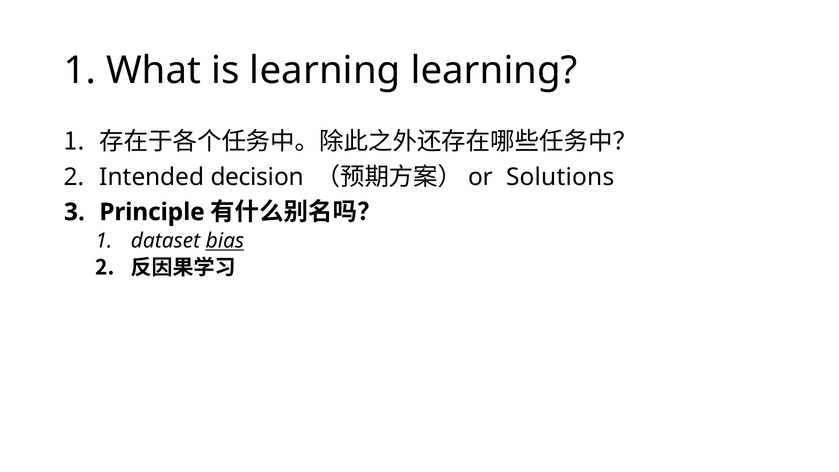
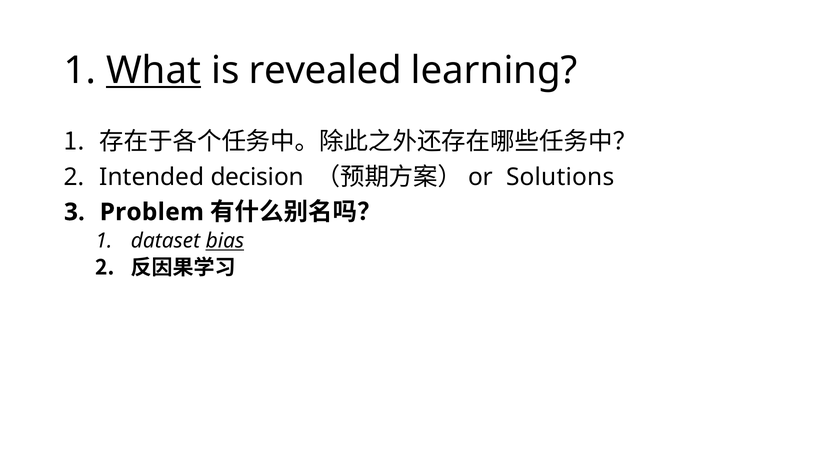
What underline: none -> present
is learning: learning -> revealed
Principle: Principle -> Problem
